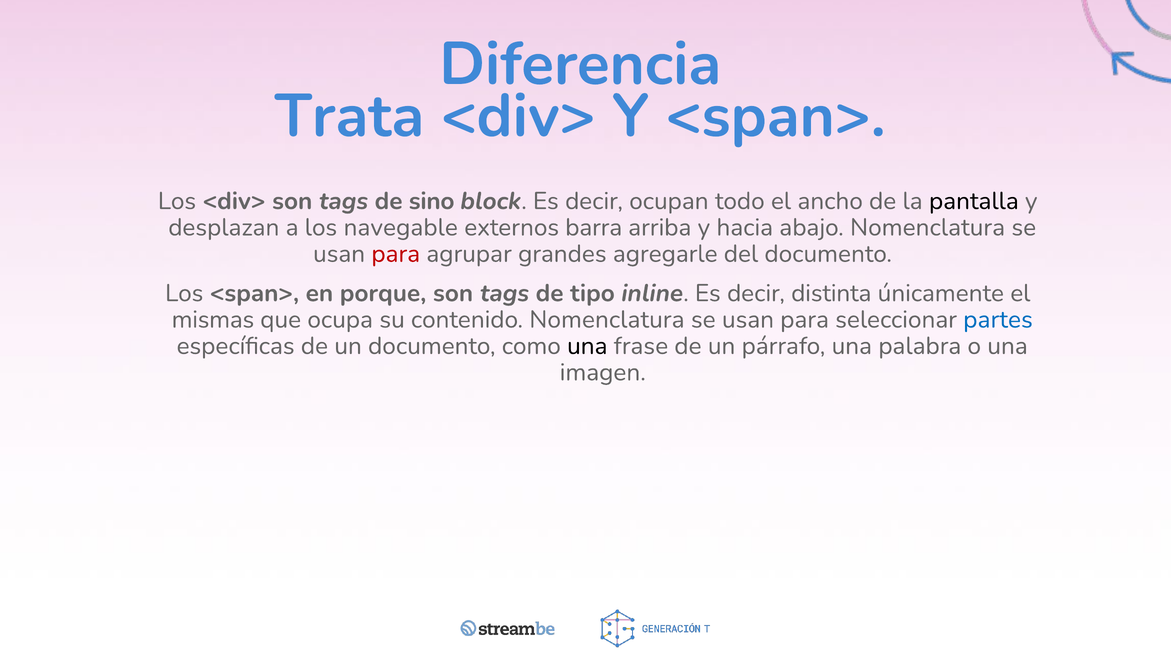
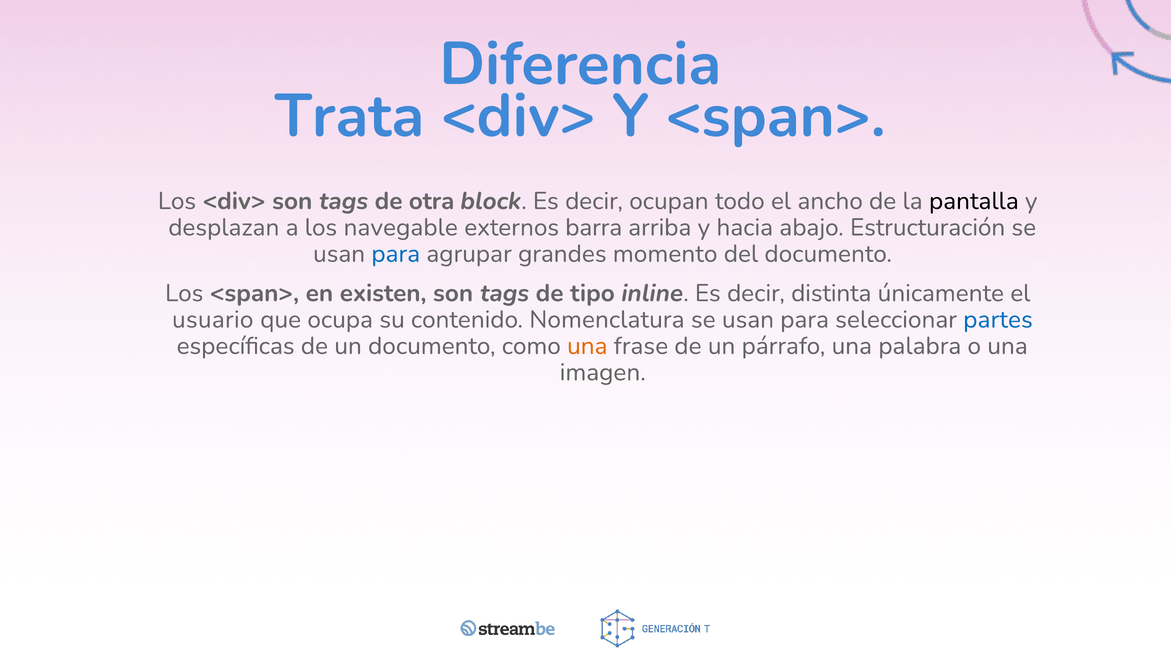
sino: sino -> otra
abajo Nomenclatura: Nomenclatura -> Estructuración
para at (396, 254) colour: red -> blue
agregarle: agregarle -> momento
porque: porque -> existen
mismas: mismas -> usuario
una at (587, 346) colour: black -> orange
